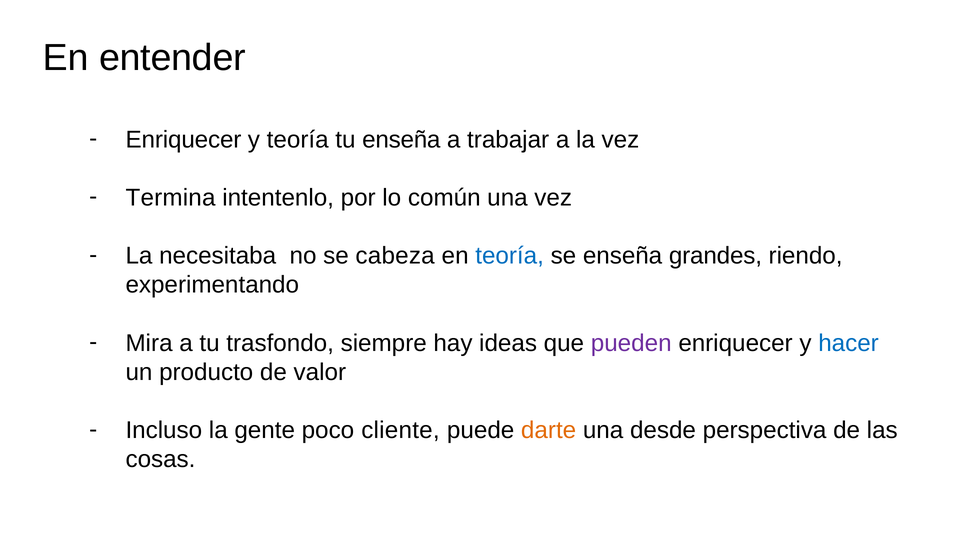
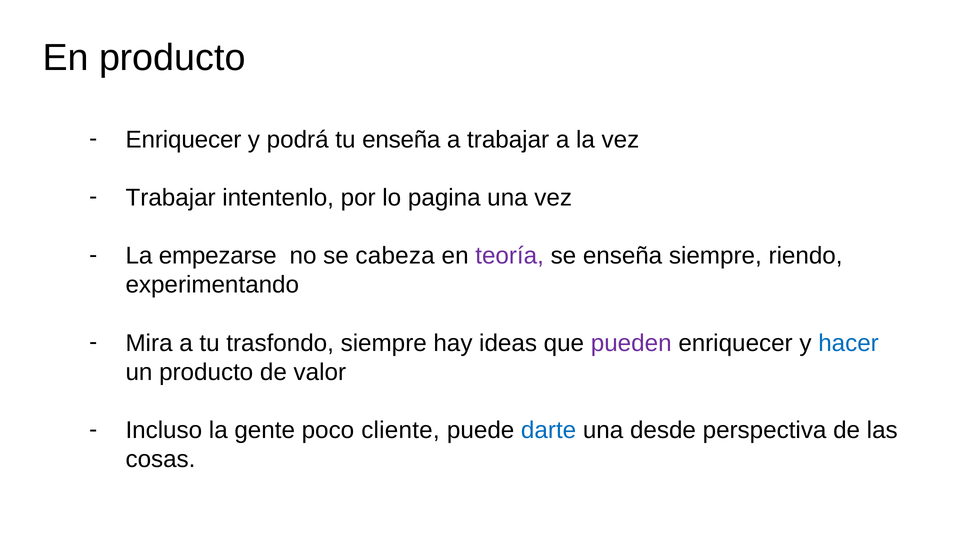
En entender: entender -> producto
y teoría: teoría -> podrá
Termina at (171, 198): Termina -> Trabajar
común: común -> pagina
necesitaba: necesitaba -> empezarse
teoría at (510, 256) colour: blue -> purple
enseña grandes: grandes -> siempre
darte colour: orange -> blue
